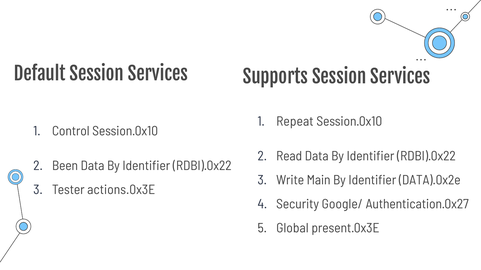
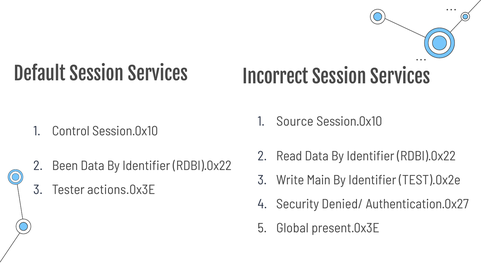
Supports: Supports -> Incorrect
Repeat: Repeat -> Source
DATA).0x2e: DATA).0x2e -> TEST).0x2e
Google/: Google/ -> Denied/
